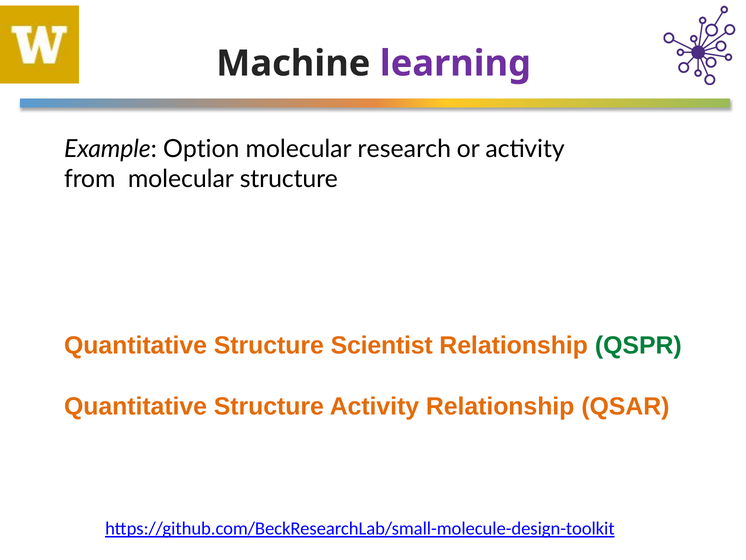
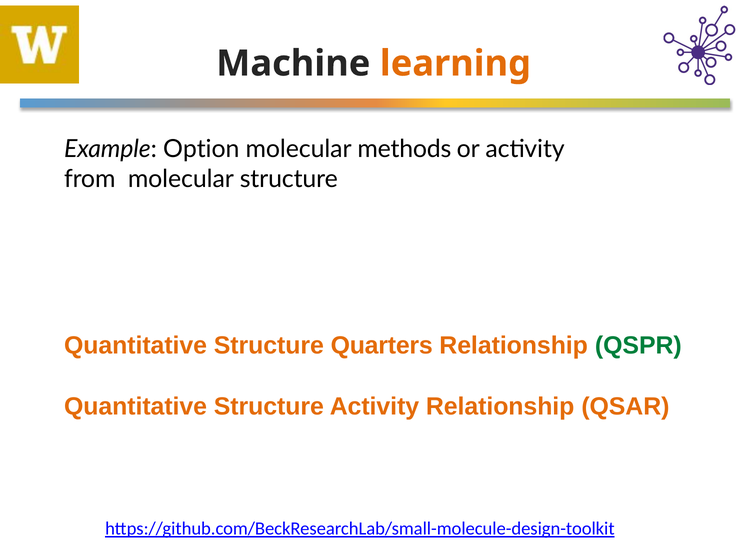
learning colour: purple -> orange
research: research -> methods
Scientist: Scientist -> Quarters
